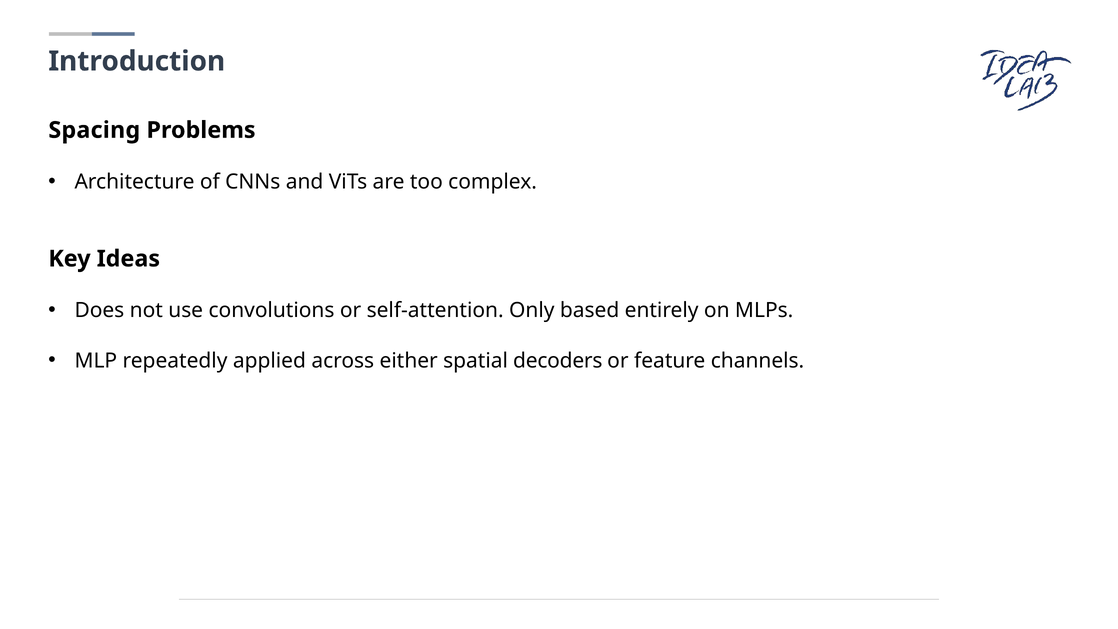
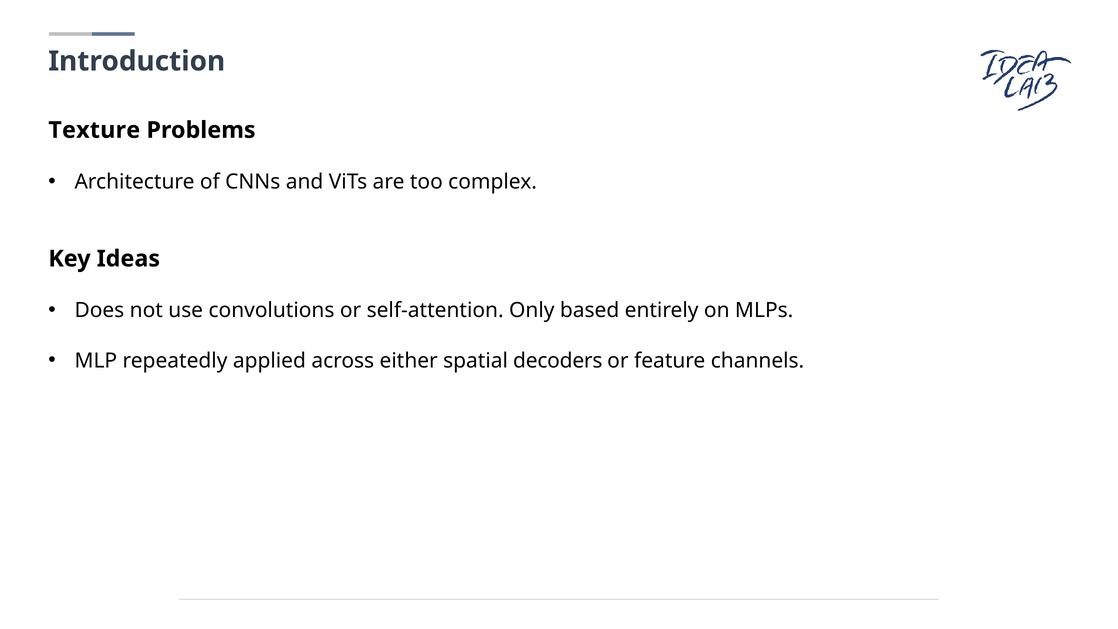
Spacing: Spacing -> Texture
